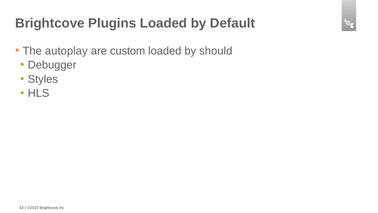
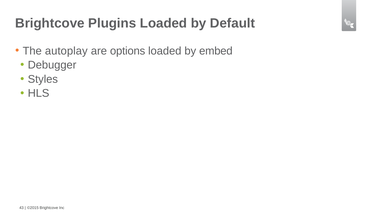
custom: custom -> options
should: should -> embed
